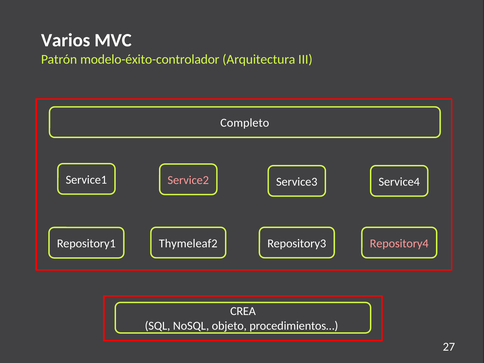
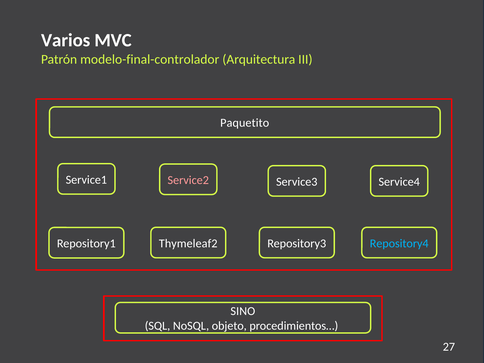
modelo-éxito-controlador: modelo-éxito-controlador -> modelo-final-controlador
Completo: Completo -> Paquetito
Repository4 colour: pink -> light blue
CREA: CREA -> SINO
